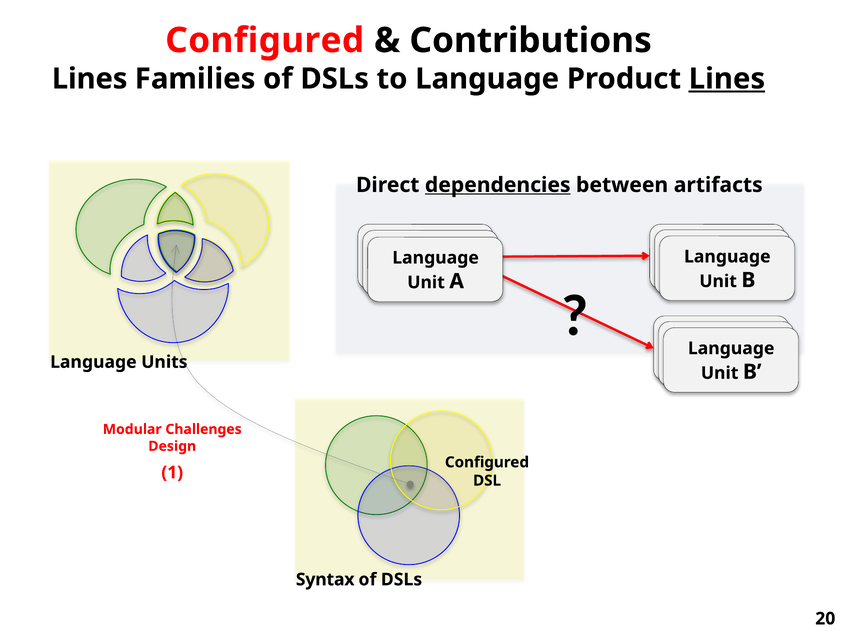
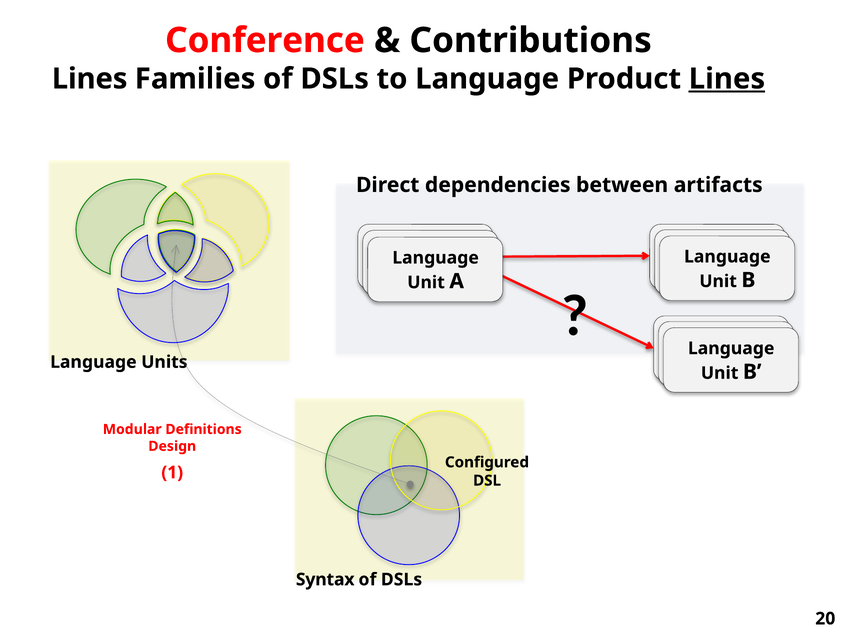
Configured at (265, 40): Configured -> Conference
dependencies underline: present -> none
Challenges: Challenges -> Definitions
